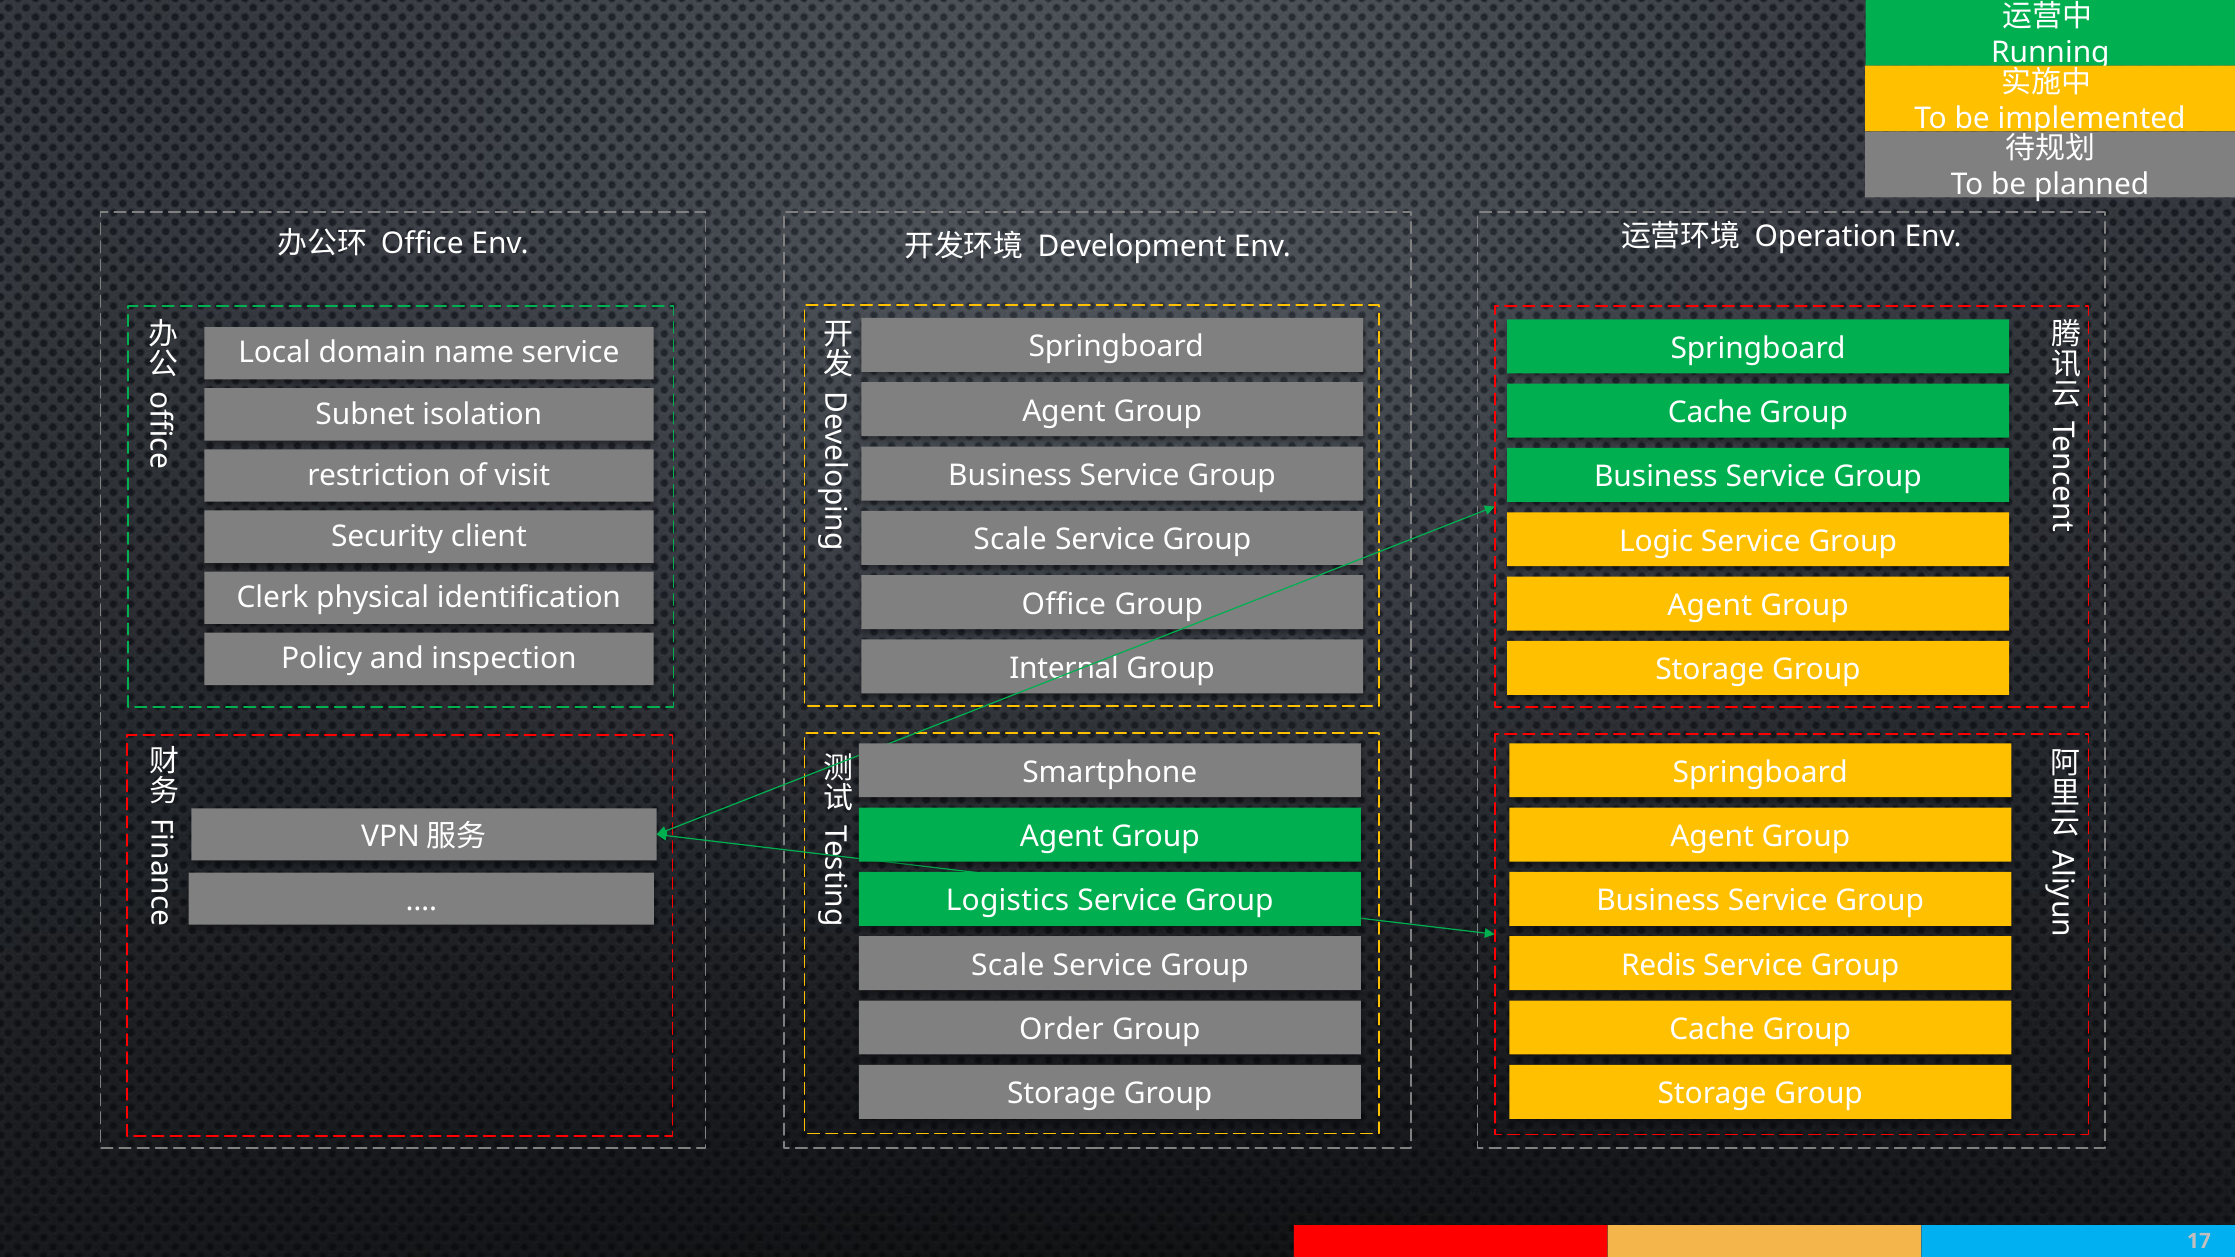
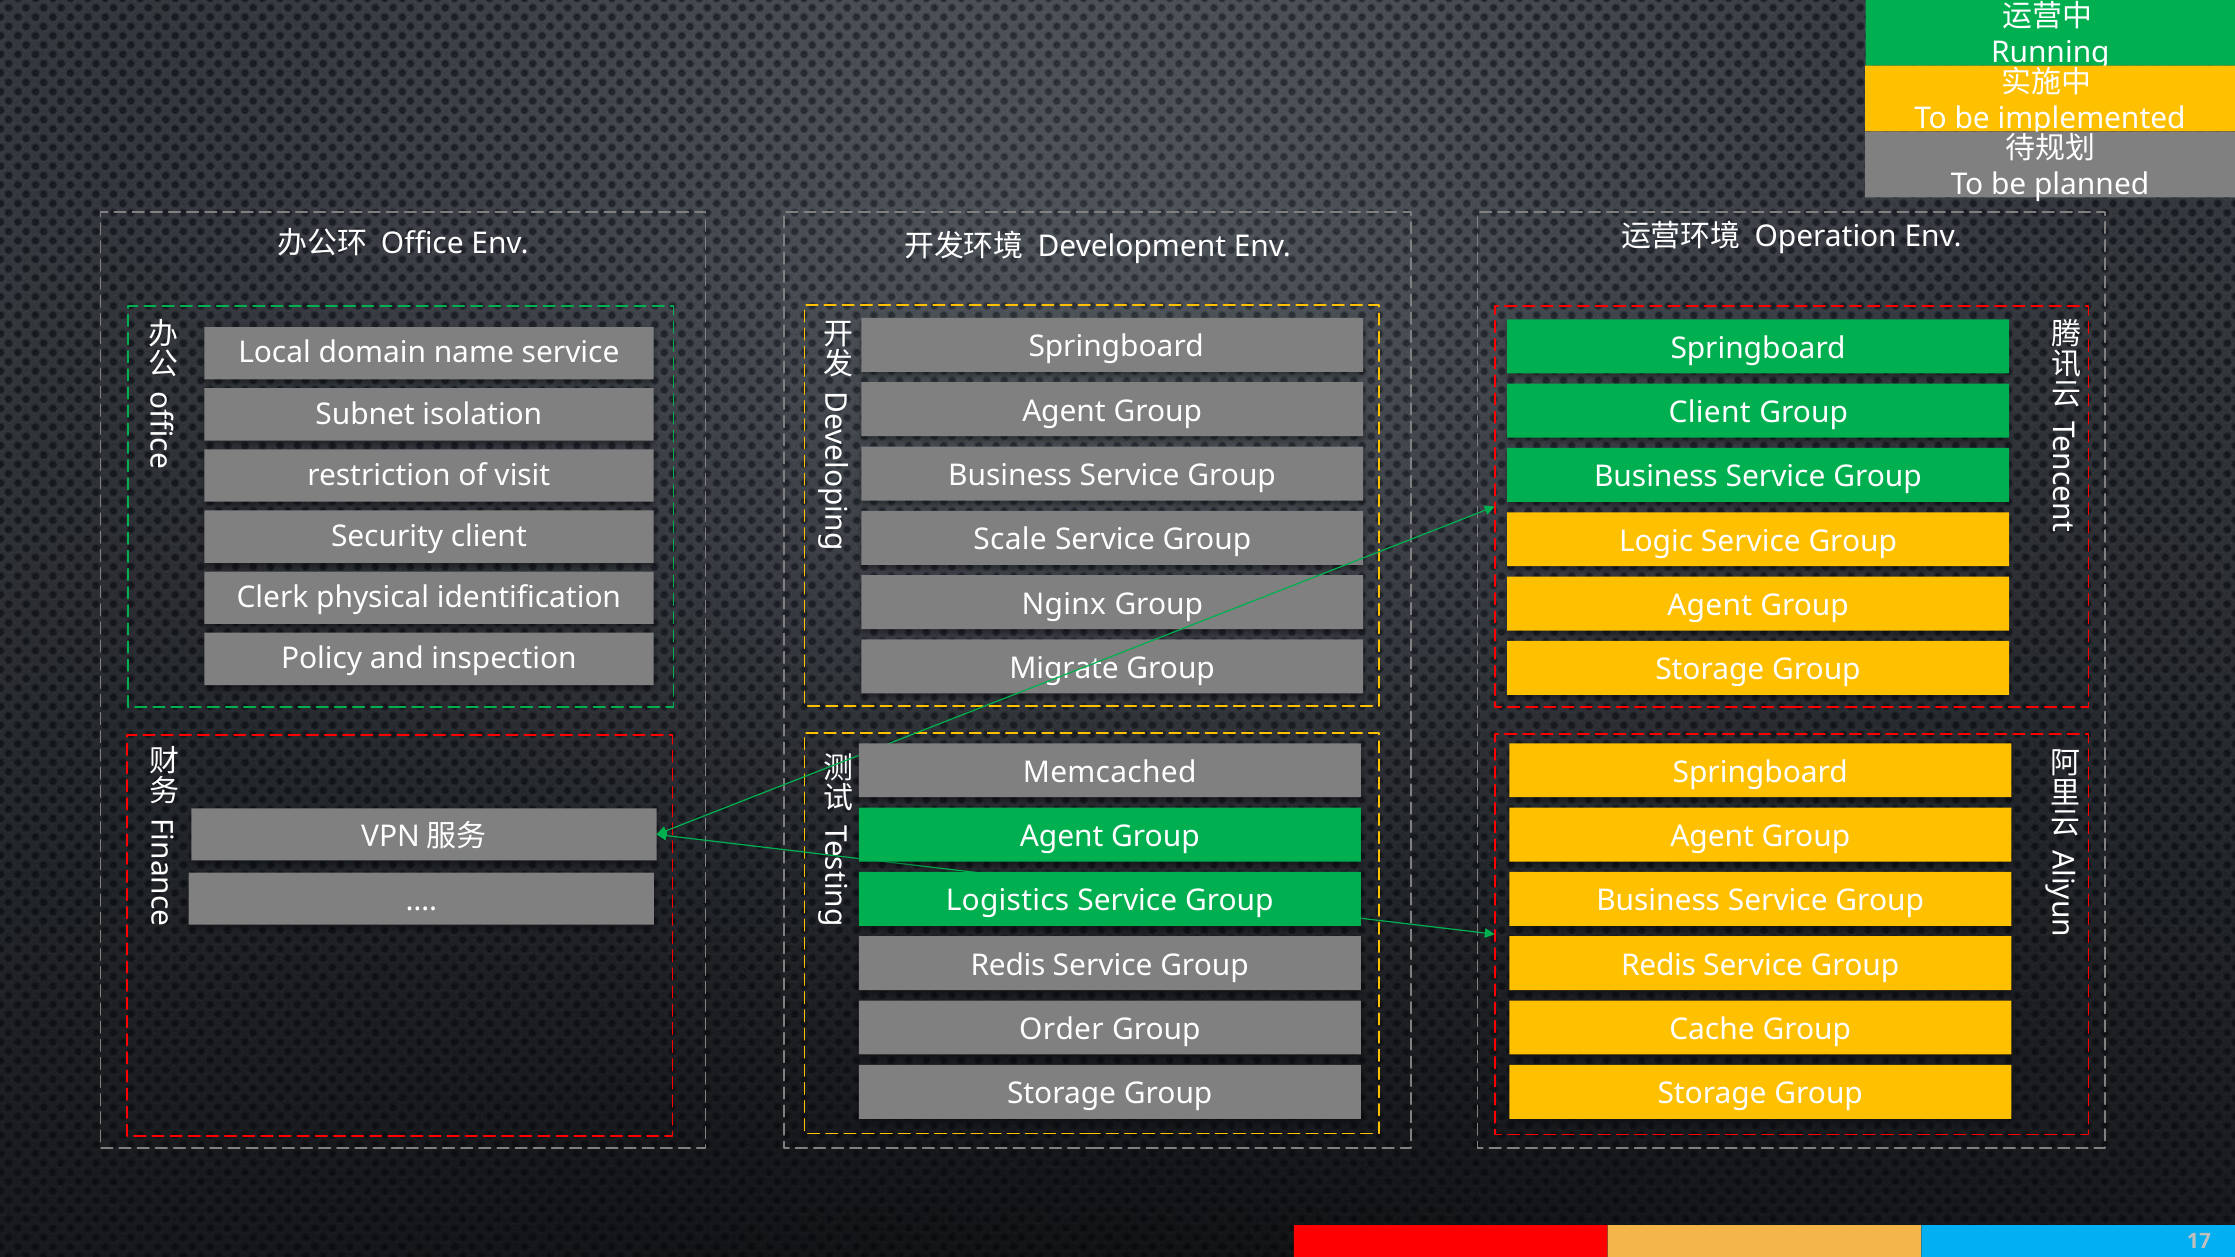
Cache at (1710, 413): Cache -> Client
Office at (1064, 604): Office -> Nginx
Internal: Internal -> Migrate
Smartphone: Smartphone -> Memcached
Scale at (1008, 965): Scale -> Redis
